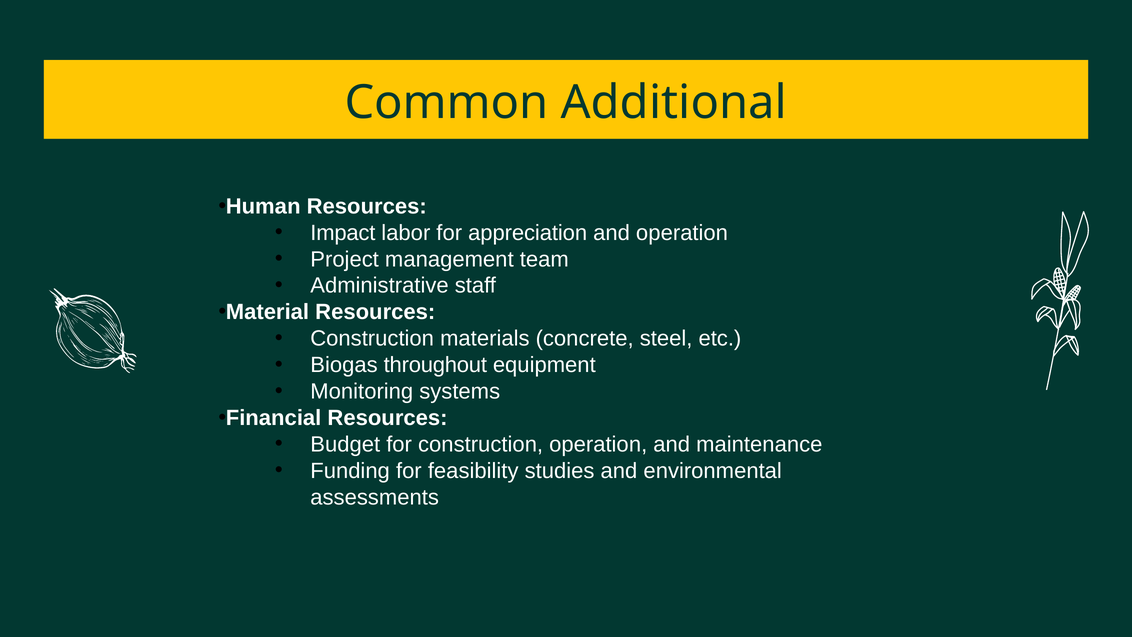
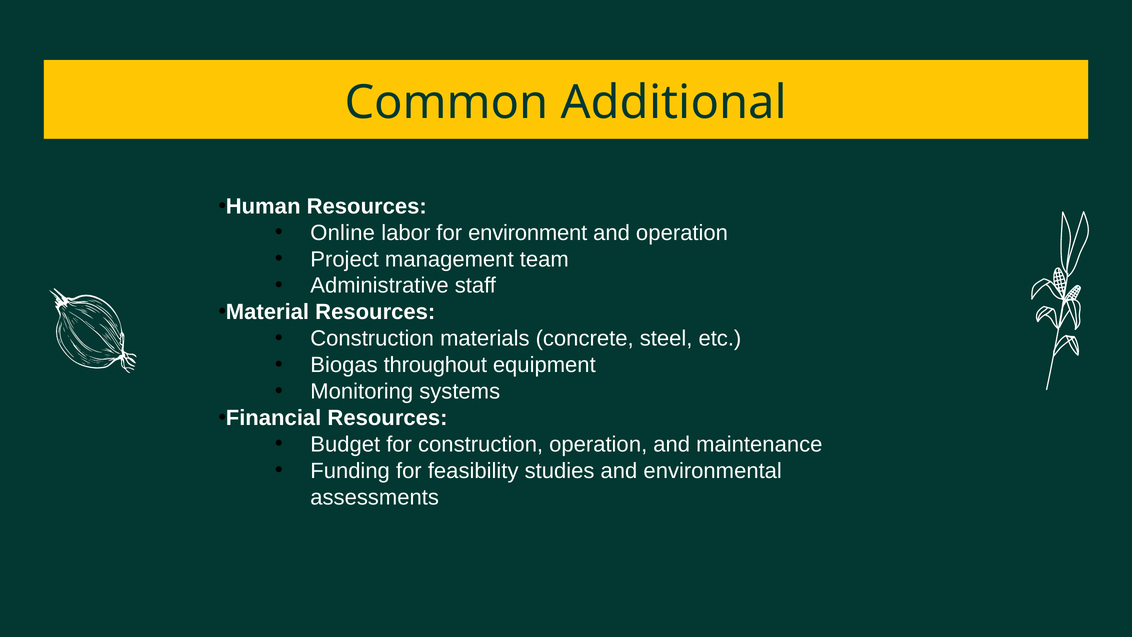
Impact: Impact -> Online
appreciation: appreciation -> environment
